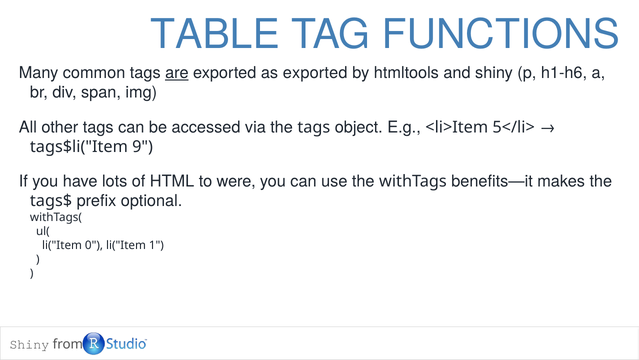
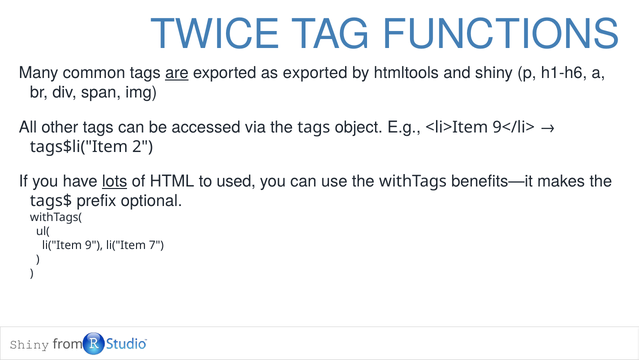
TABLE: TABLE -> TWICE
5</li>: 5</li> -> 9</li>
9: 9 -> 2
lots underline: none -> present
were: were -> used
0: 0 -> 9
1: 1 -> 7
